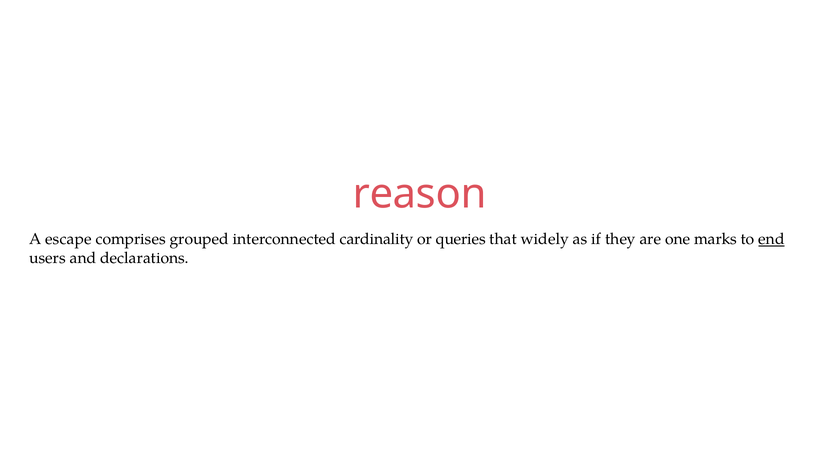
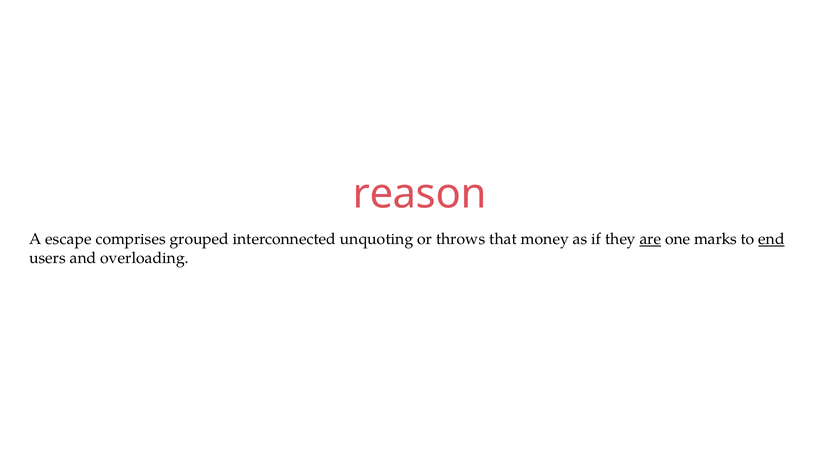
cardinality: cardinality -> unquoting
queries: queries -> throws
widely: widely -> money
are underline: none -> present
declarations: declarations -> overloading
